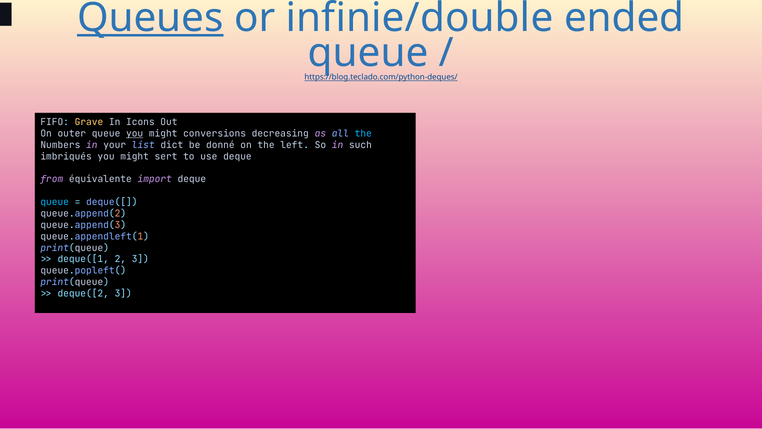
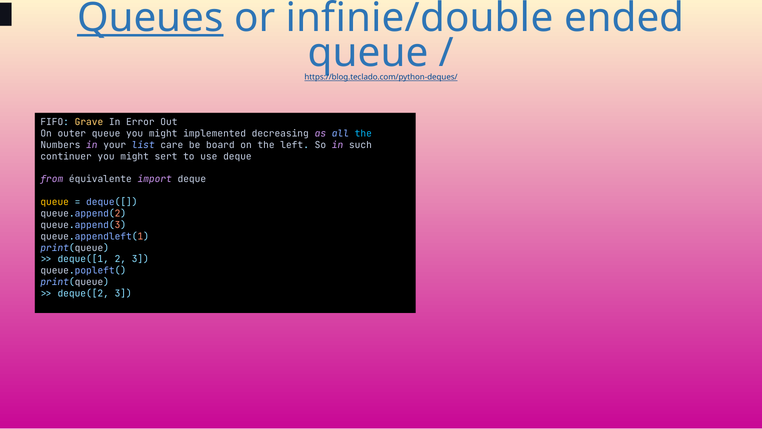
Icons: Icons -> Error
you at (135, 133) underline: present -> none
conversions: conversions -> implemented
dict: dict -> care
donné: donné -> board
imbriqués: imbriqués -> continuer
queue at (55, 202) colour: light blue -> yellow
